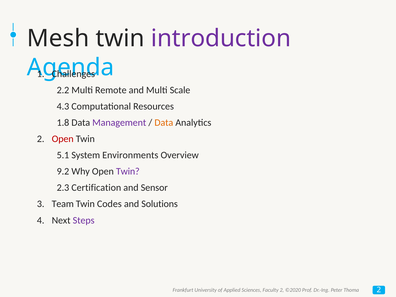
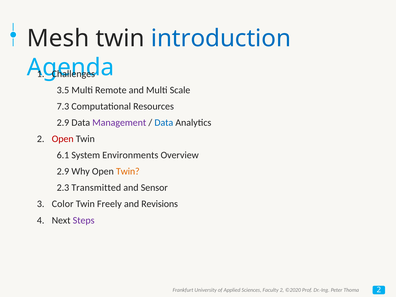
introduction colour: purple -> blue
2.2: 2.2 -> 3.5
4.3: 4.3 -> 7.3
1.8 at (63, 123): 1.8 -> 2.9
Data at (164, 123) colour: orange -> blue
5.1: 5.1 -> 6.1
9.2 at (63, 171): 9.2 -> 2.9
Twin at (128, 171) colour: purple -> orange
Certification: Certification -> Transmitted
Team: Team -> Color
Codes: Codes -> Freely
Solutions: Solutions -> Revisions
